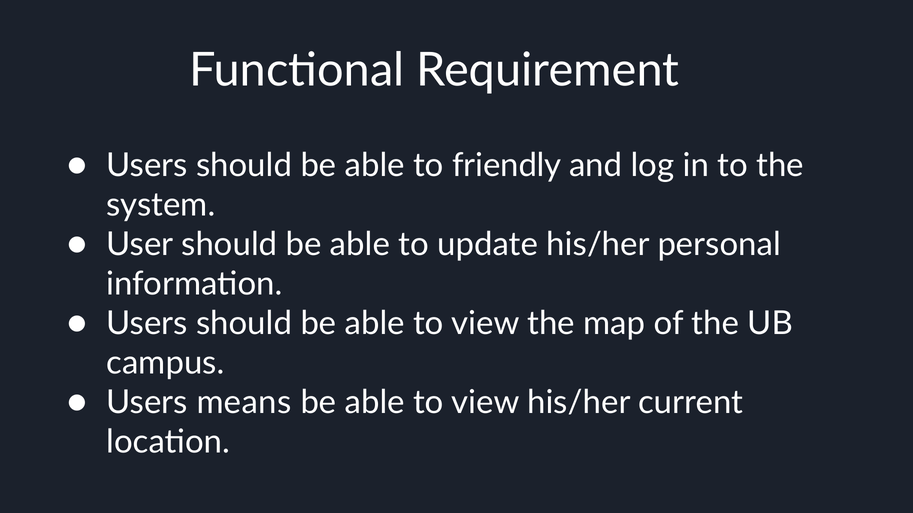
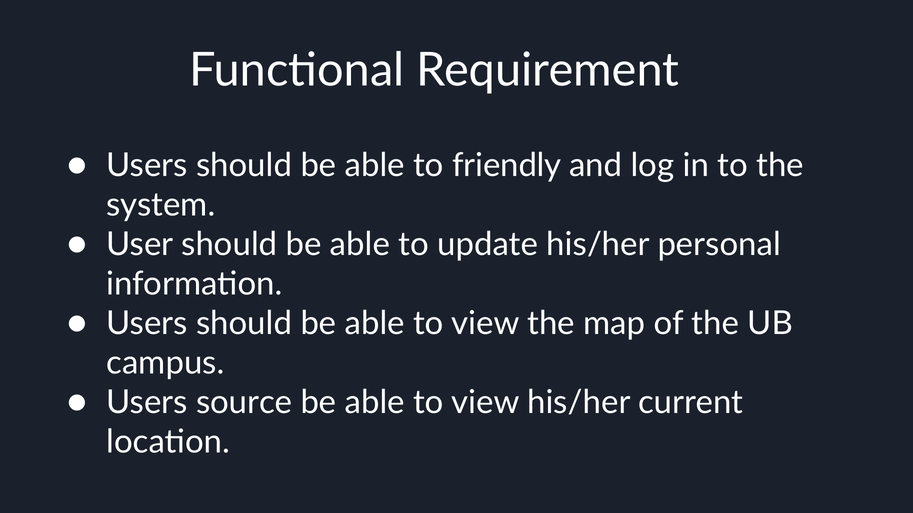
means: means -> source
